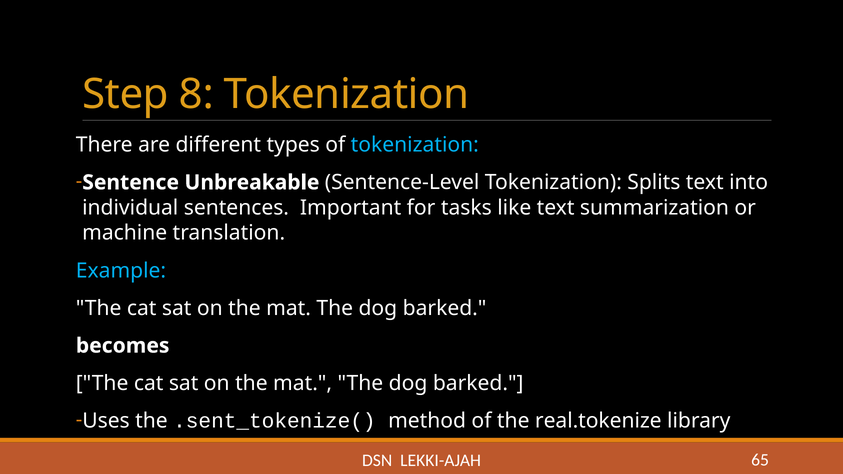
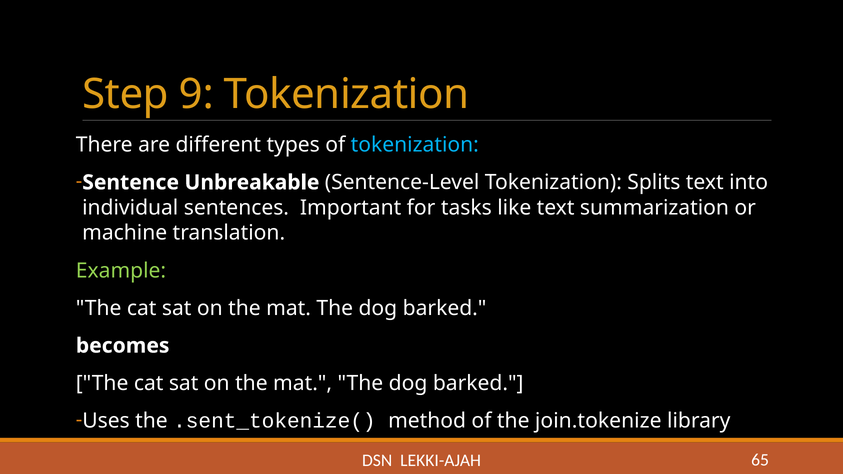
8: 8 -> 9
Example colour: light blue -> light green
real.tokenize: real.tokenize -> join.tokenize
